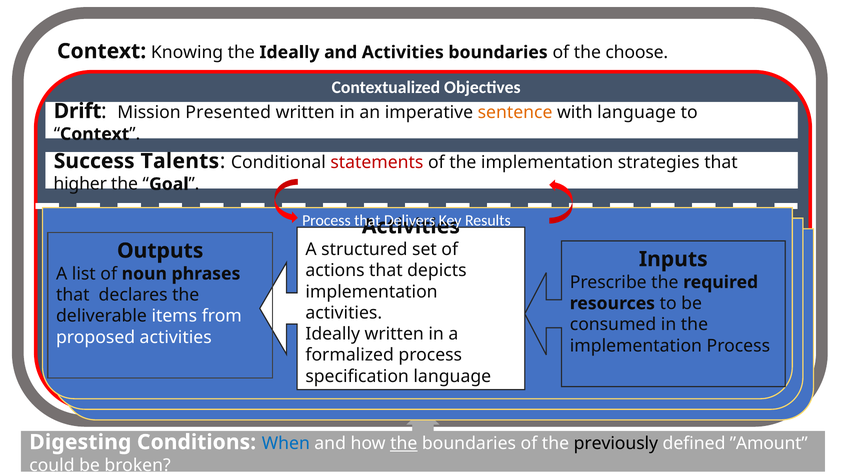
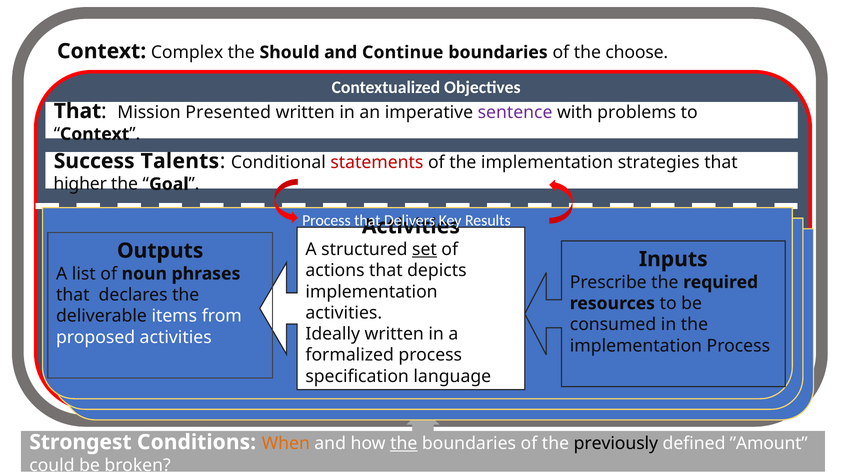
Knowing: Knowing -> Complex
the Ideally: Ideally -> Should
and Activities: Activities -> Continue
Drift at (78, 111): Drift -> That
sentence colour: orange -> purple
with language: language -> problems
set at (424, 249) underline: none -> present
Digesting: Digesting -> Strongest
When colour: blue -> orange
